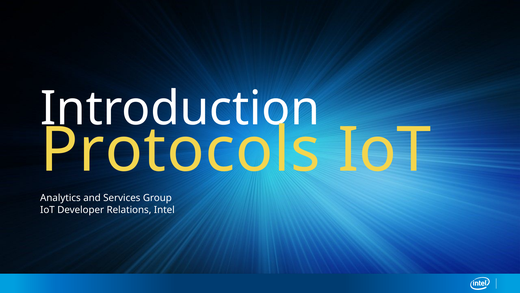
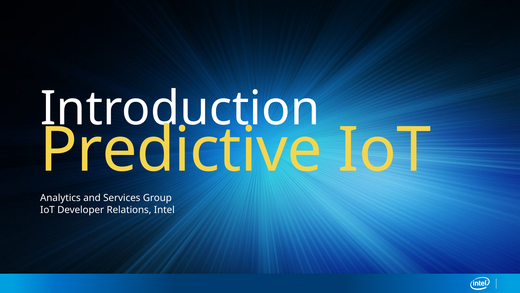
Protocols: Protocols -> Predictive
